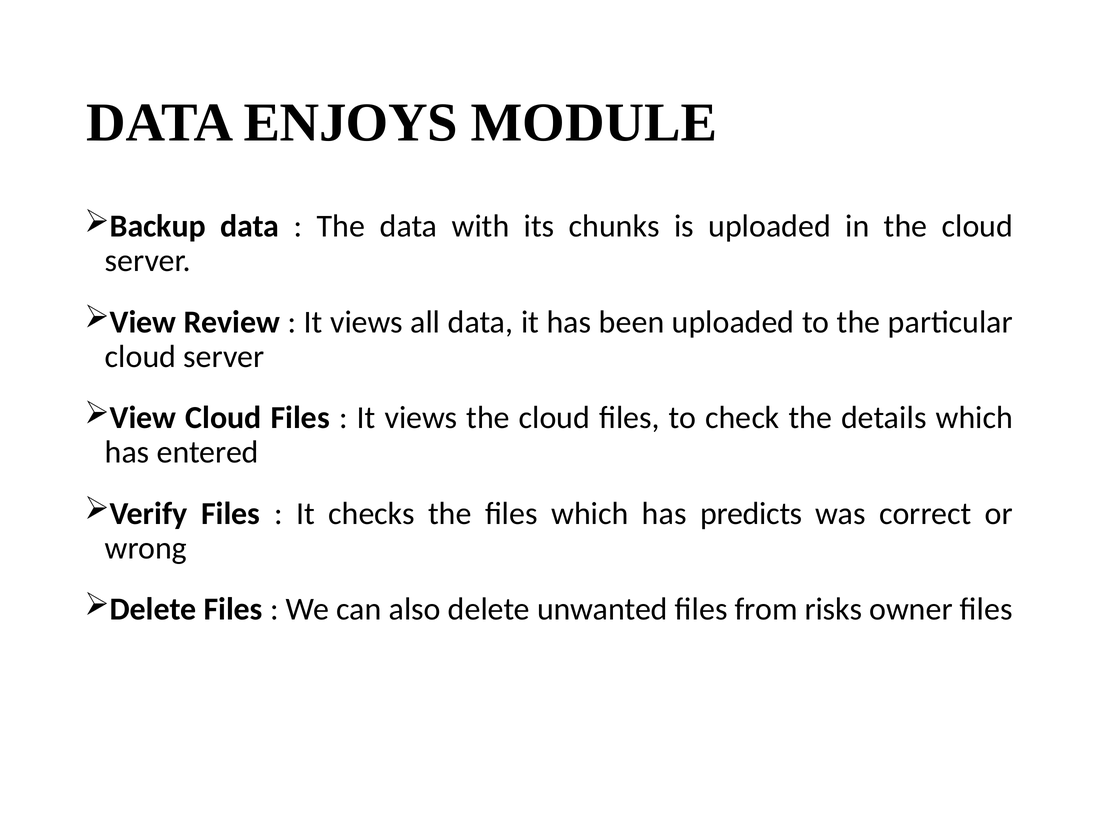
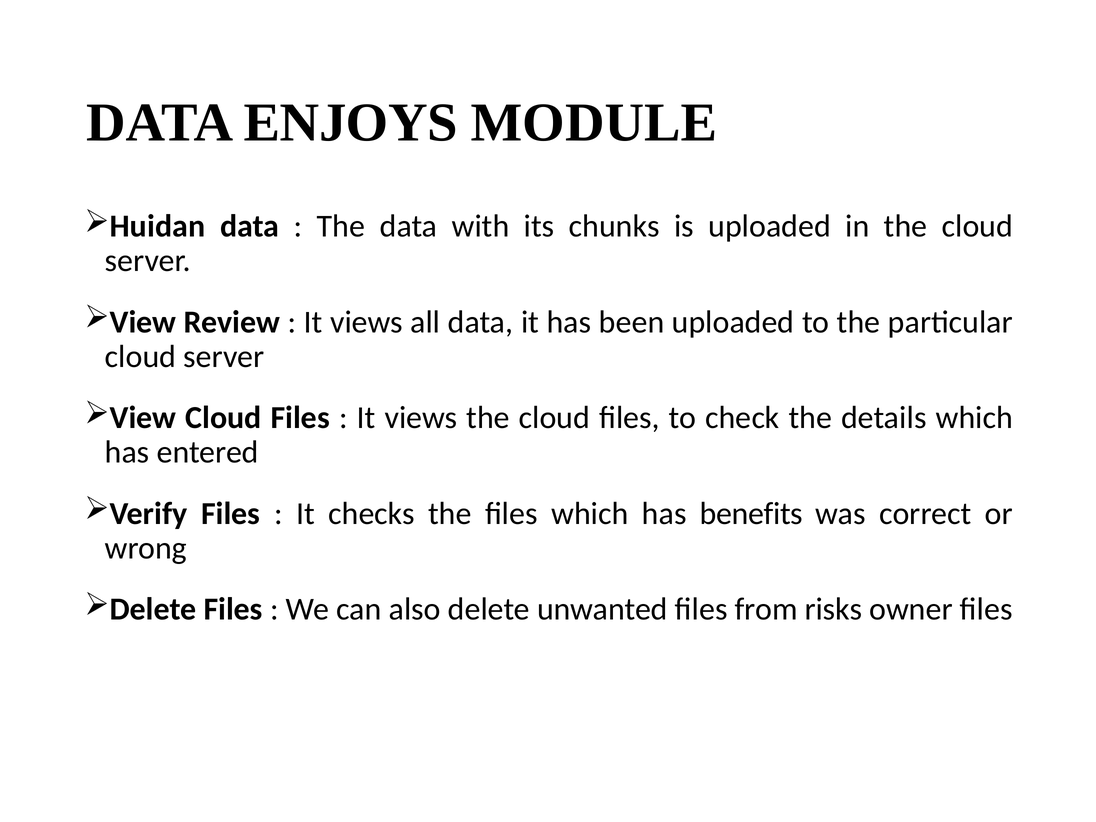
Backup: Backup -> Huidan
predicts: predicts -> benefits
